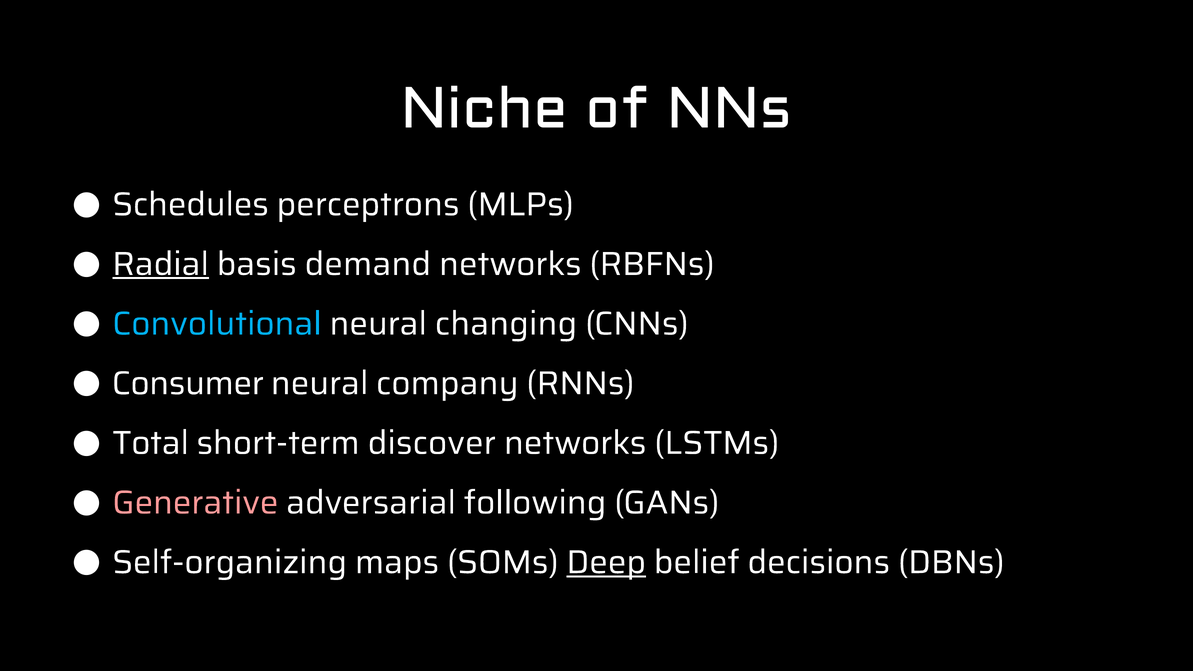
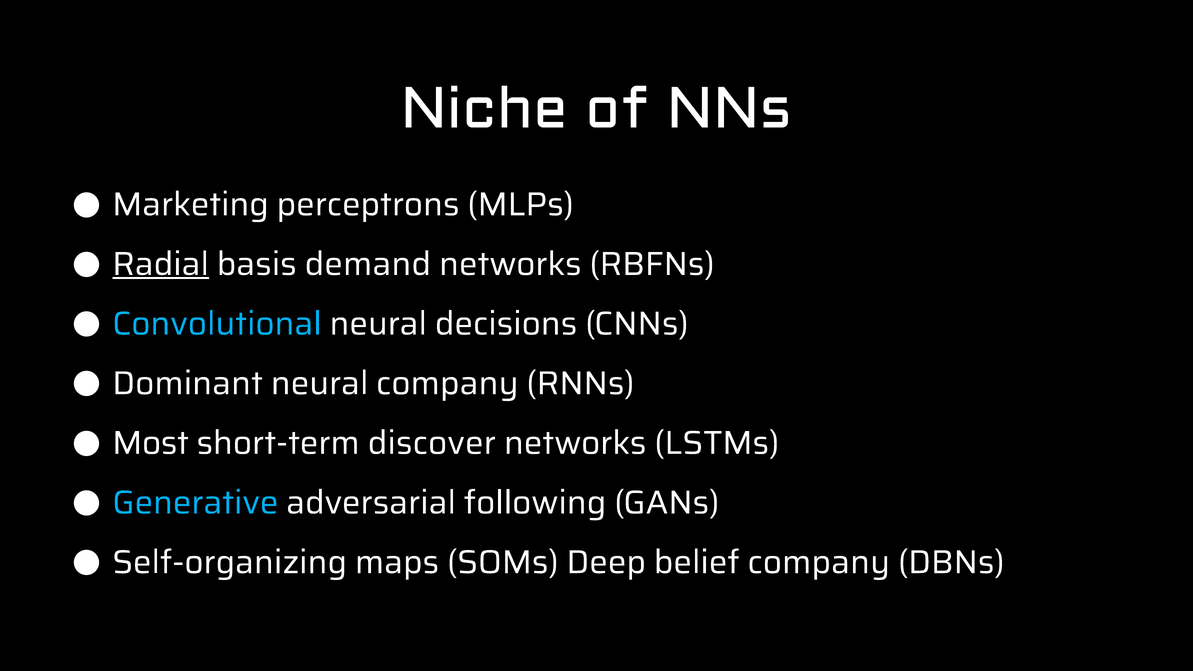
Schedules: Schedules -> Marketing
changing: changing -> decisions
Consumer: Consumer -> Dominant
Total: Total -> Most
Generative colour: pink -> light blue
Deep underline: present -> none
belief decisions: decisions -> company
